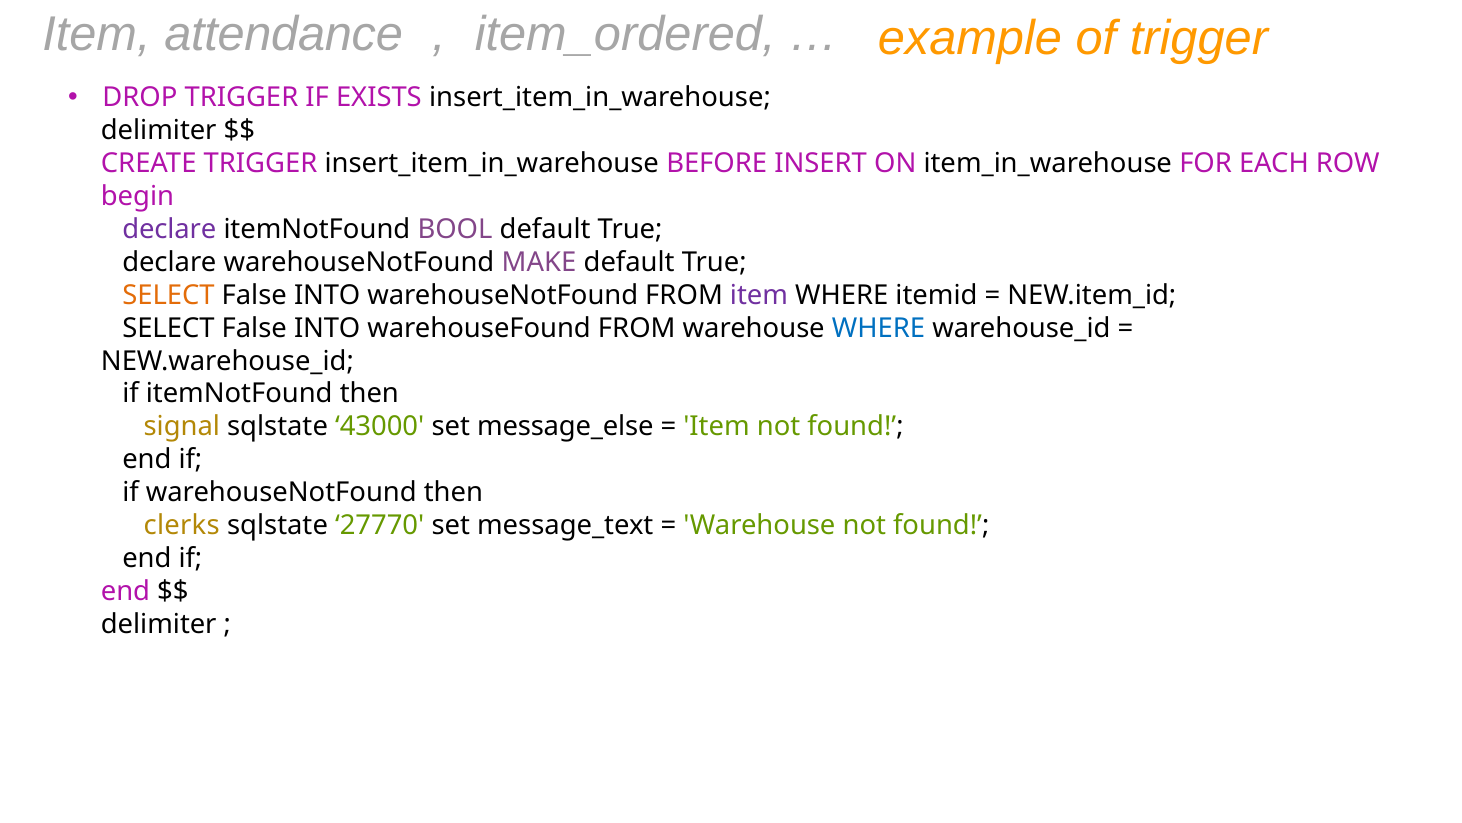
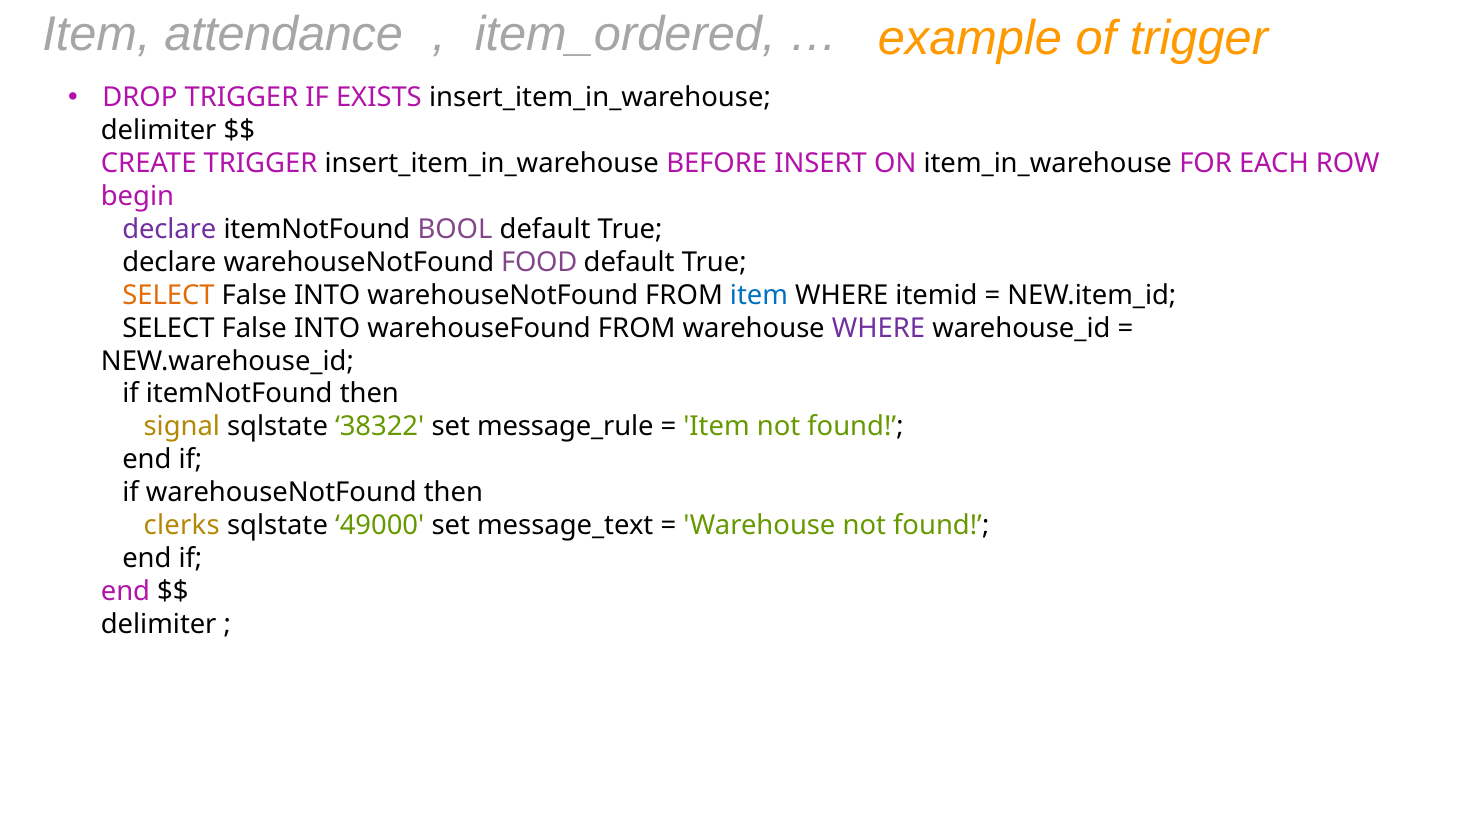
MAKE: MAKE -> FOOD
item at (759, 295) colour: purple -> blue
WHERE at (879, 328) colour: blue -> purple
43000: 43000 -> 38322
message_else: message_else -> message_rule
27770: 27770 -> 49000
